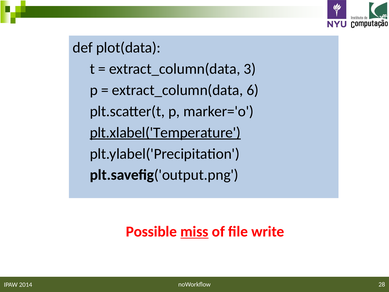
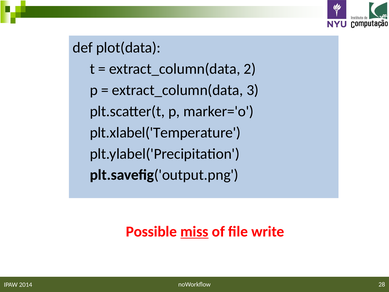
3: 3 -> 2
6: 6 -> 3
plt.xlabel('Temperature underline: present -> none
